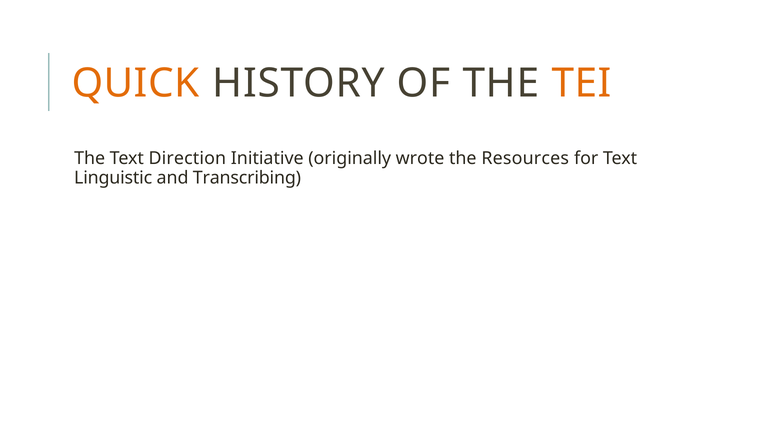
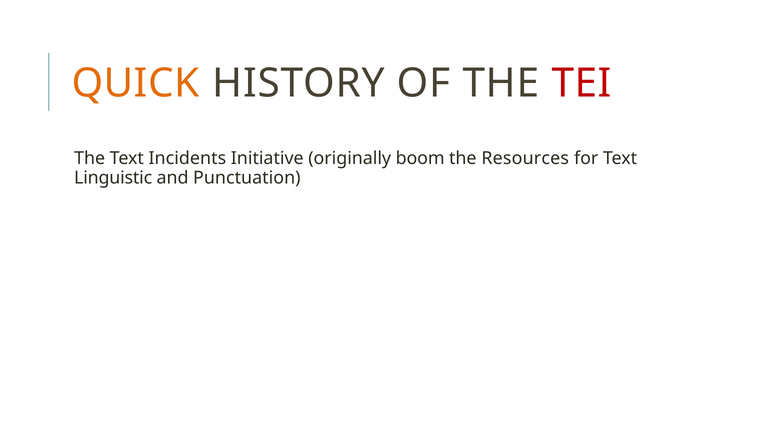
TEI colour: orange -> red
Direction: Direction -> Incidents
wrote: wrote -> boom
Transcribing: Transcribing -> Punctuation
